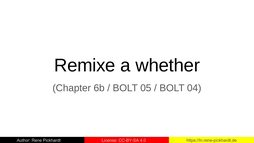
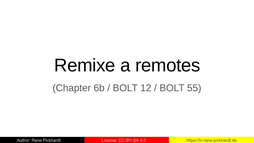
whether: whether -> remotes
05: 05 -> 12
04: 04 -> 55
